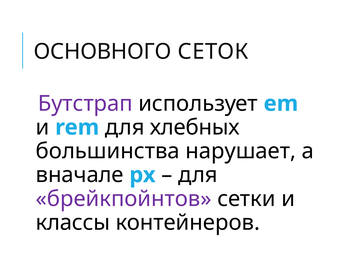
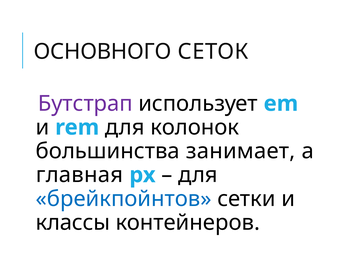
хлебных: хлебных -> колонок
нарушает: нарушает -> занимает
вначале: вначале -> главная
брейкпойнтов colour: purple -> blue
